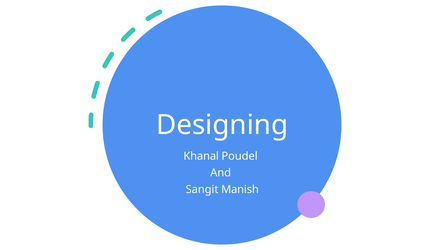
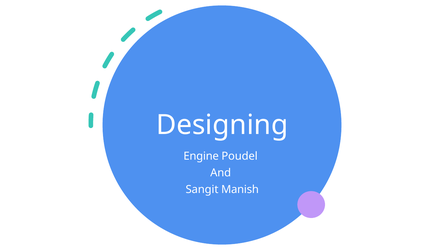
Khanal: Khanal -> Engine
